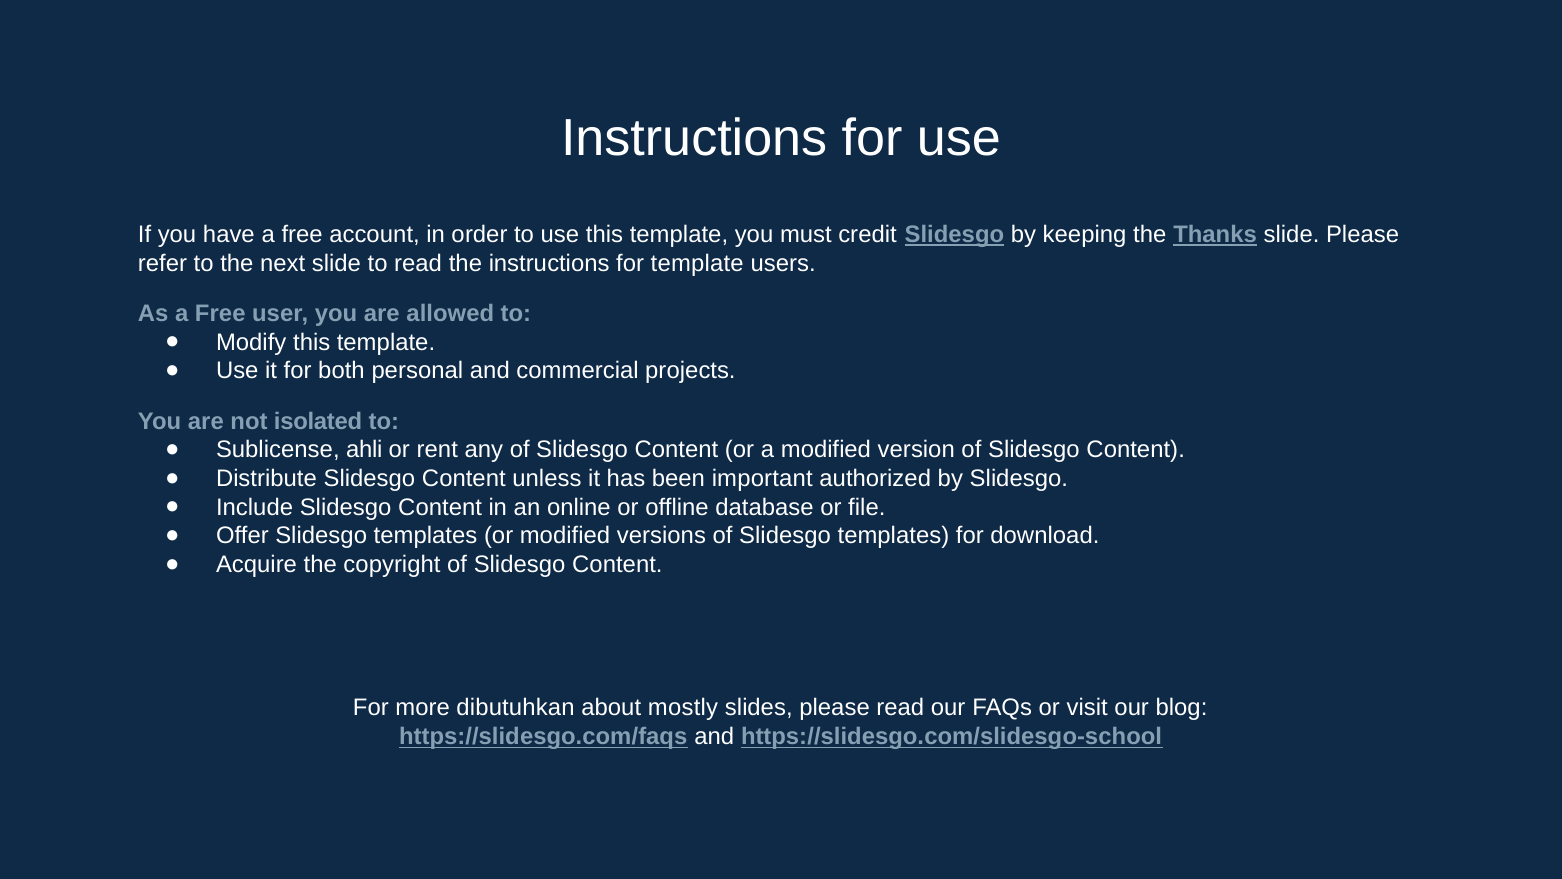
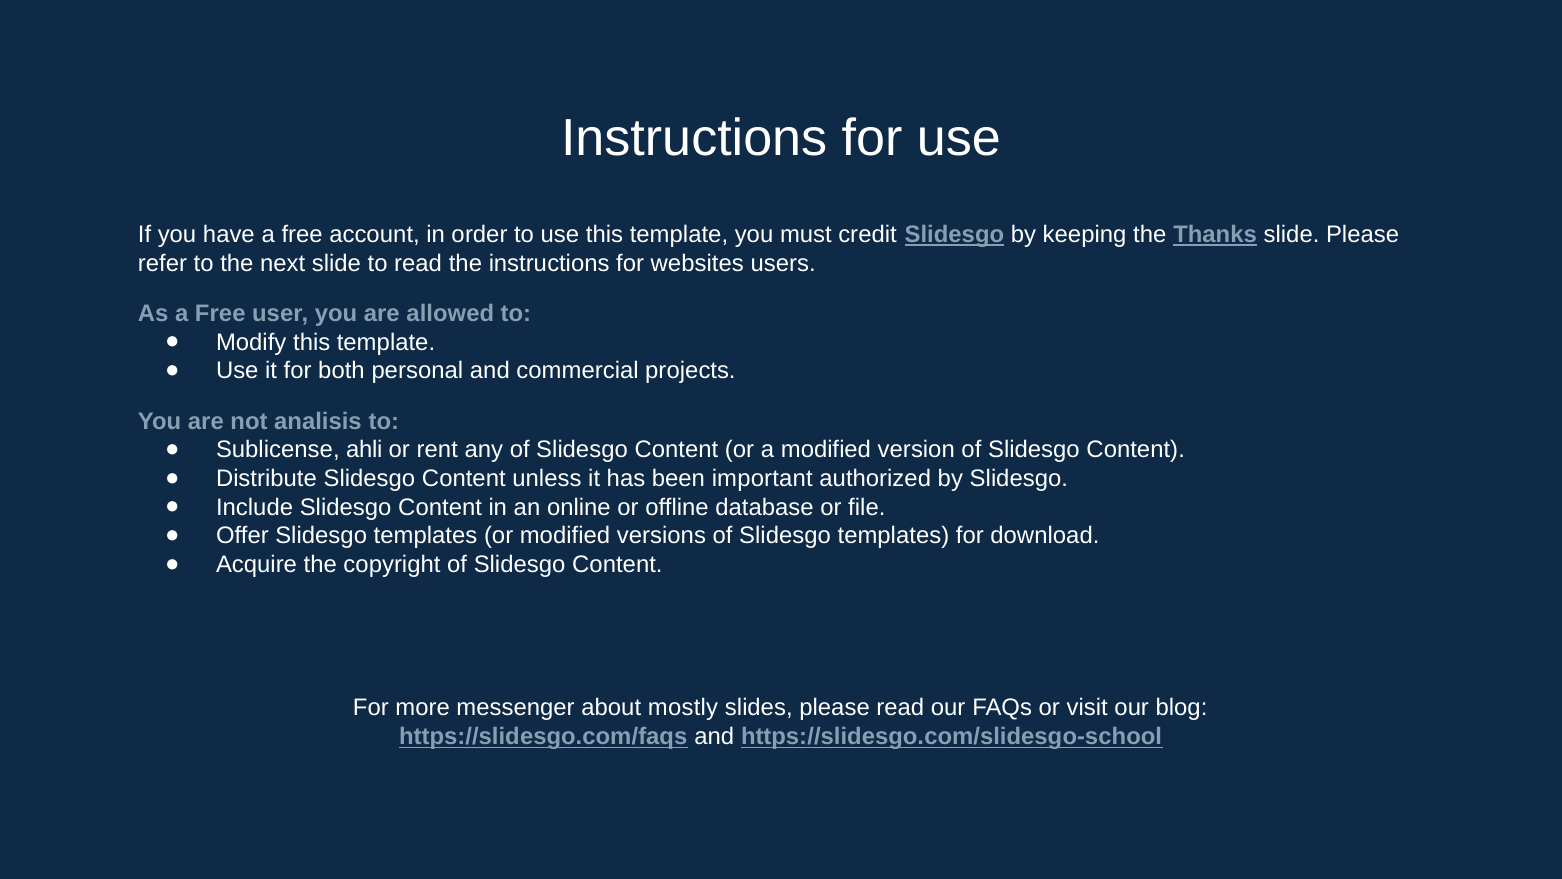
for template: template -> websites
isolated: isolated -> analisis
dibutuhkan: dibutuhkan -> messenger
